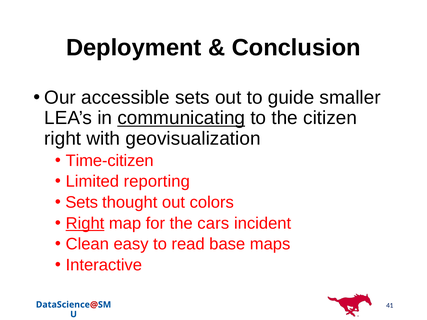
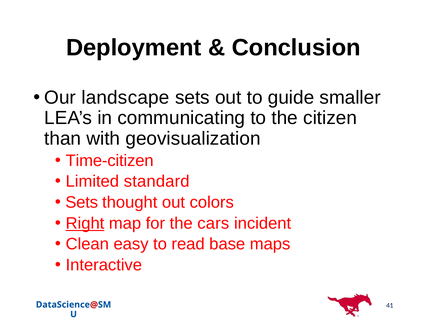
accessible: accessible -> landscape
communicating underline: present -> none
right at (63, 139): right -> than
reporting: reporting -> standard
